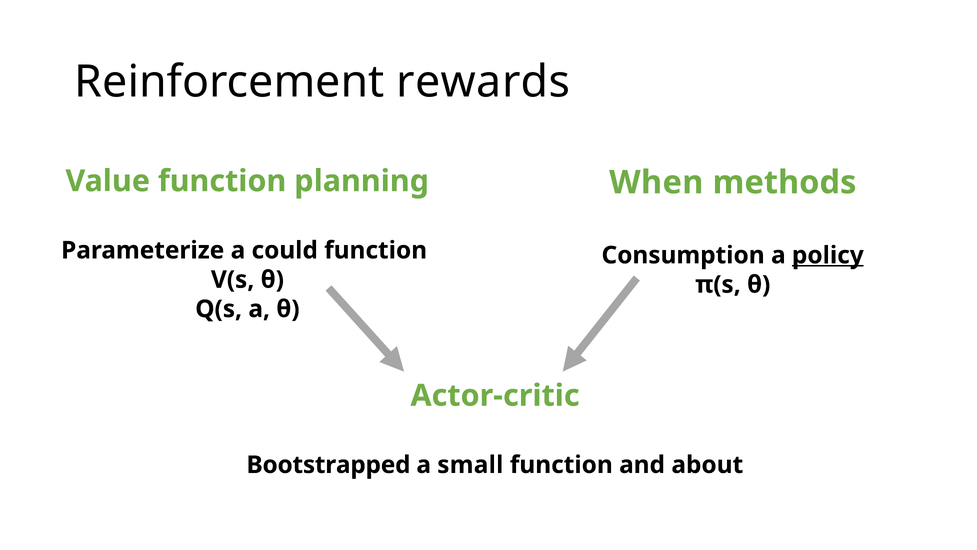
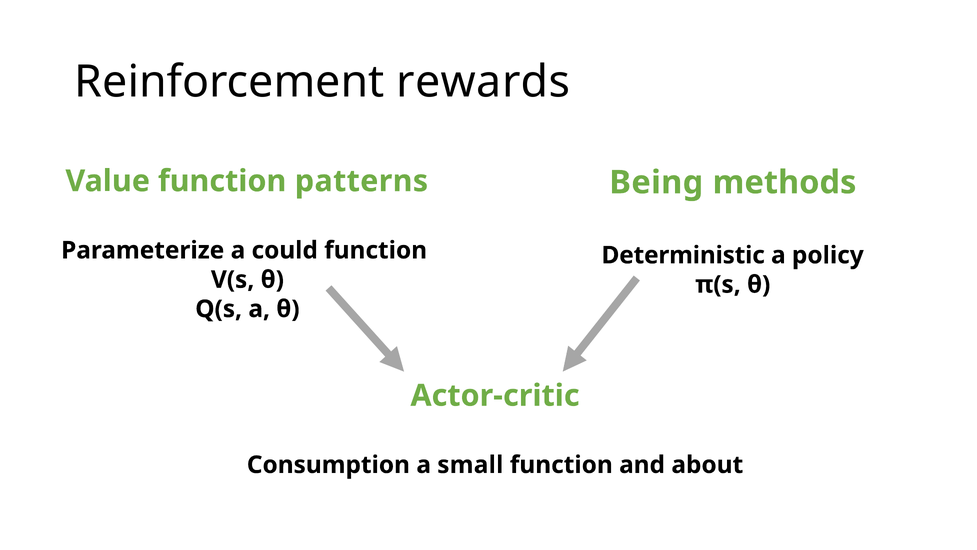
planning: planning -> patterns
When: When -> Being
Consumption: Consumption -> Deterministic
policy underline: present -> none
Bootstrapped: Bootstrapped -> Consumption
